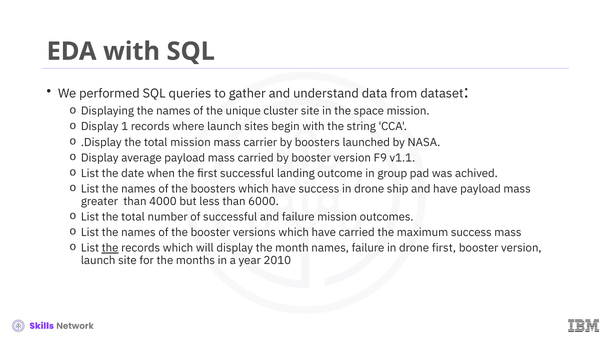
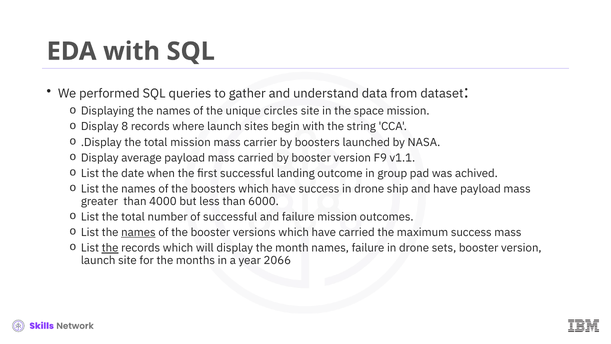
cluster: cluster -> circles
1: 1 -> 8
names at (138, 232) underline: none -> present
drone first: first -> sets
2010: 2010 -> 2066
